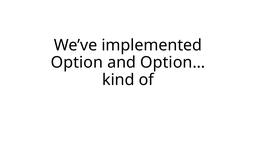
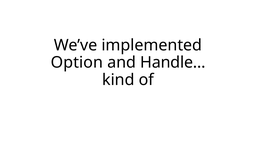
Option…: Option… -> Handle…
